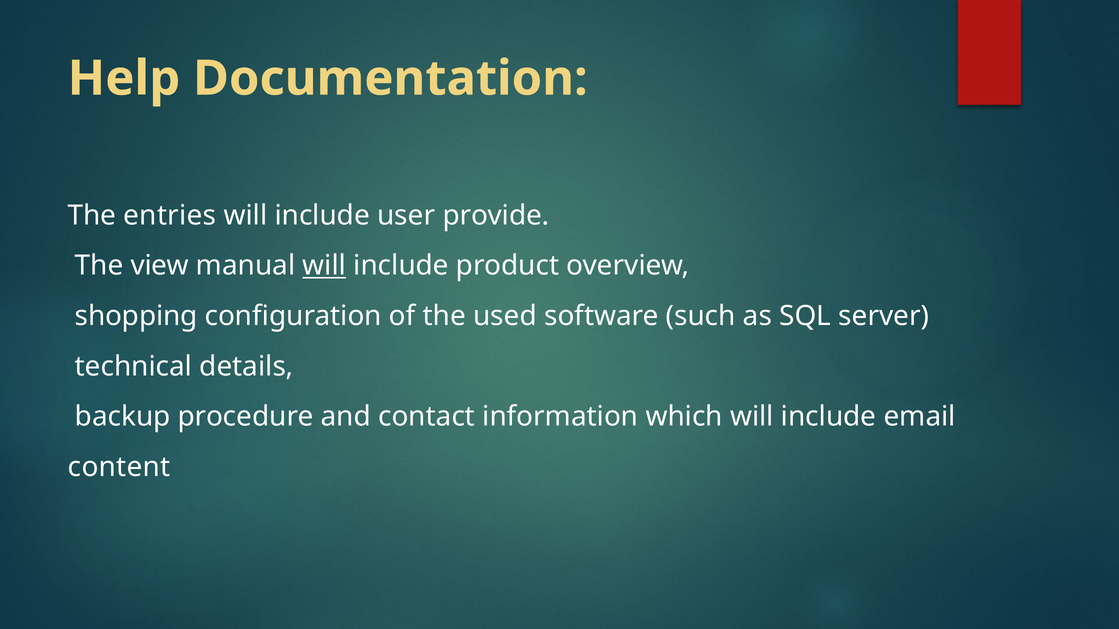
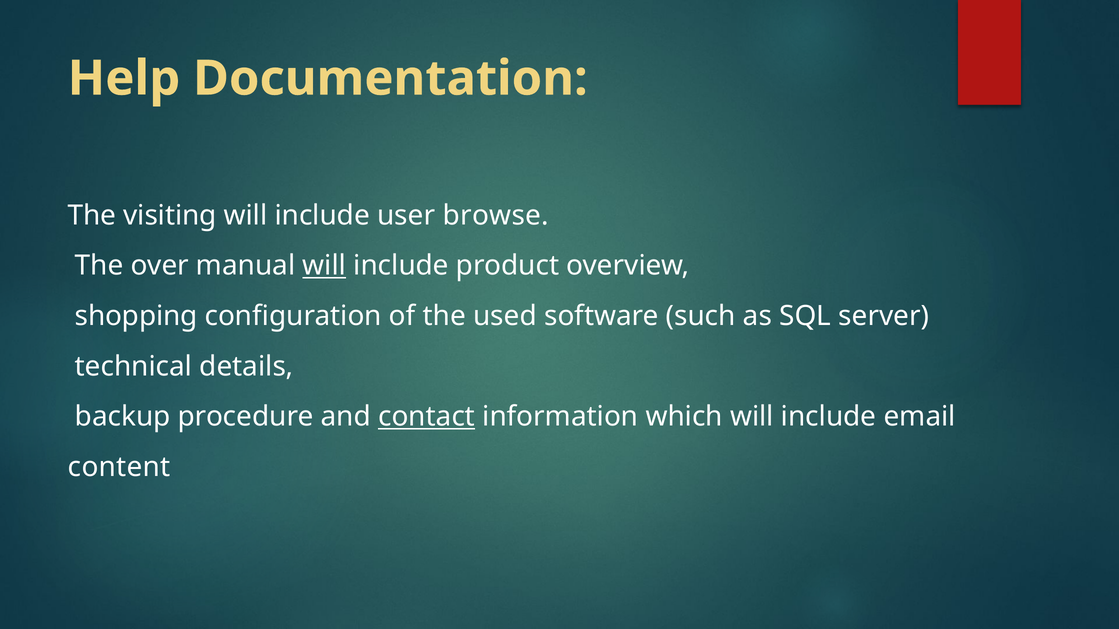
entries: entries -> visiting
provide: provide -> browse
view: view -> over
contact underline: none -> present
